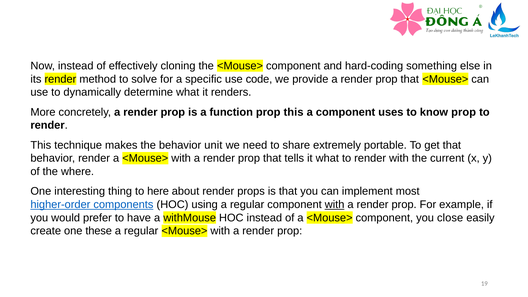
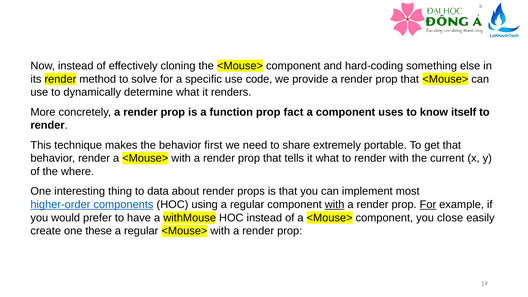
prop this: this -> fact
know prop: prop -> itself
unit: unit -> first
here: here -> data
For at (428, 205) underline: none -> present
